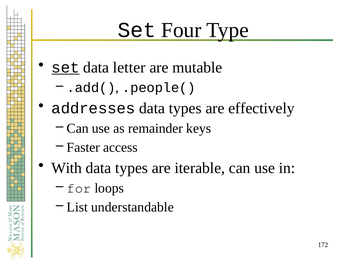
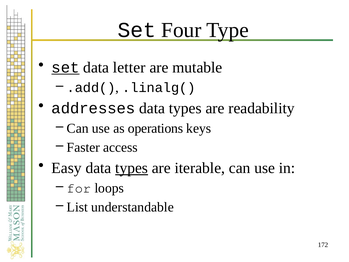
.people(: .people( -> .linalg(
effectively: effectively -> readability
remainder: remainder -> operations
With: With -> Easy
types at (132, 168) underline: none -> present
